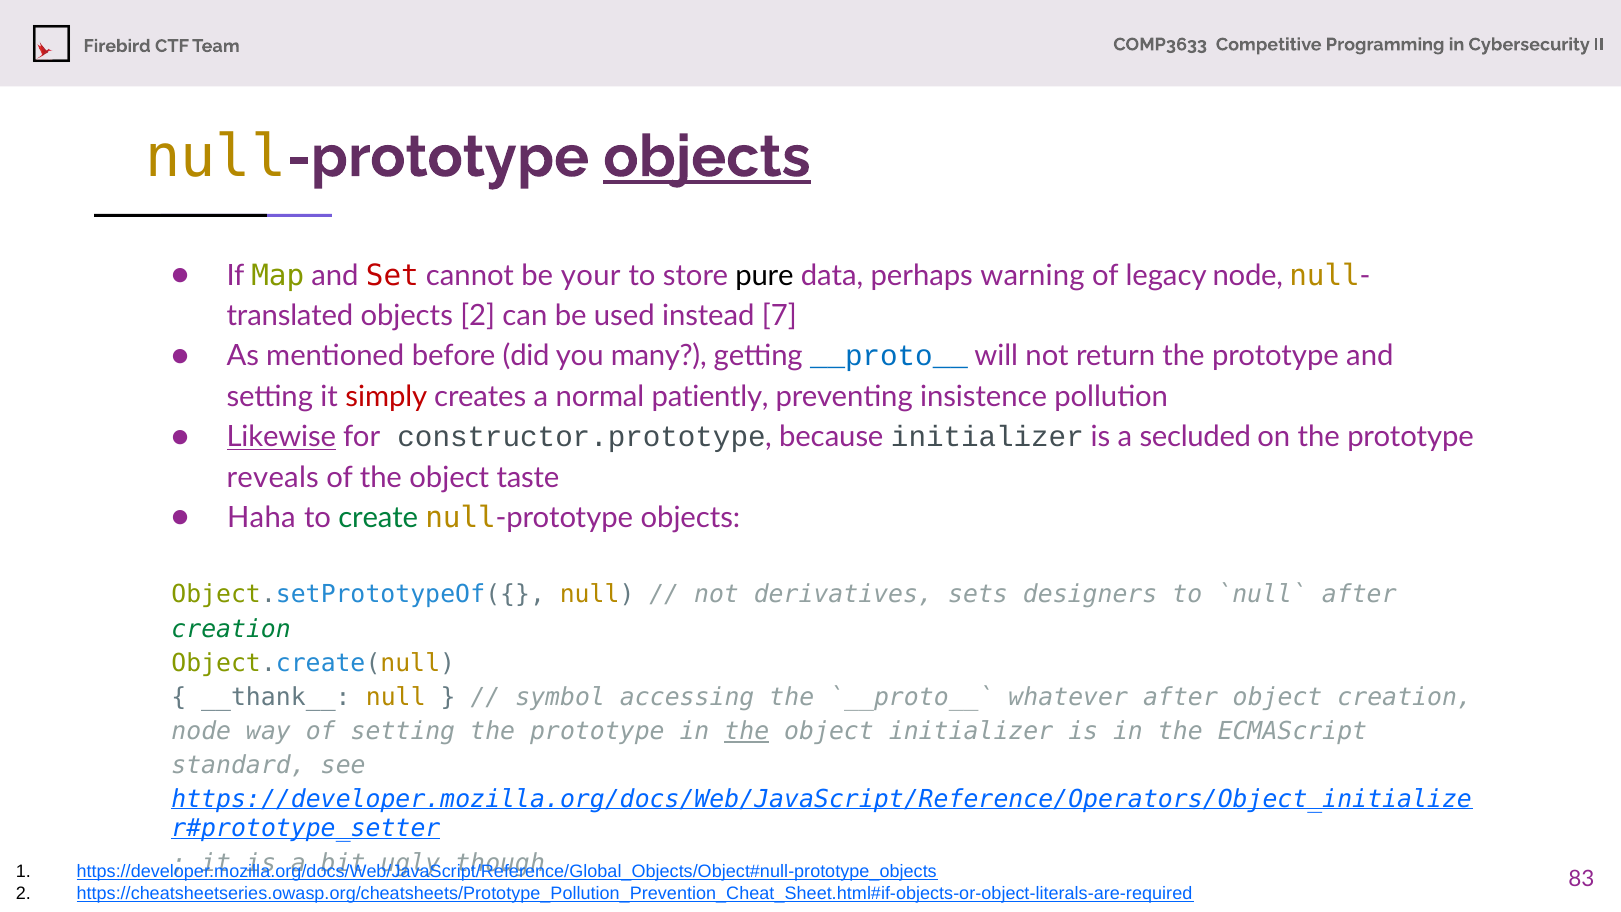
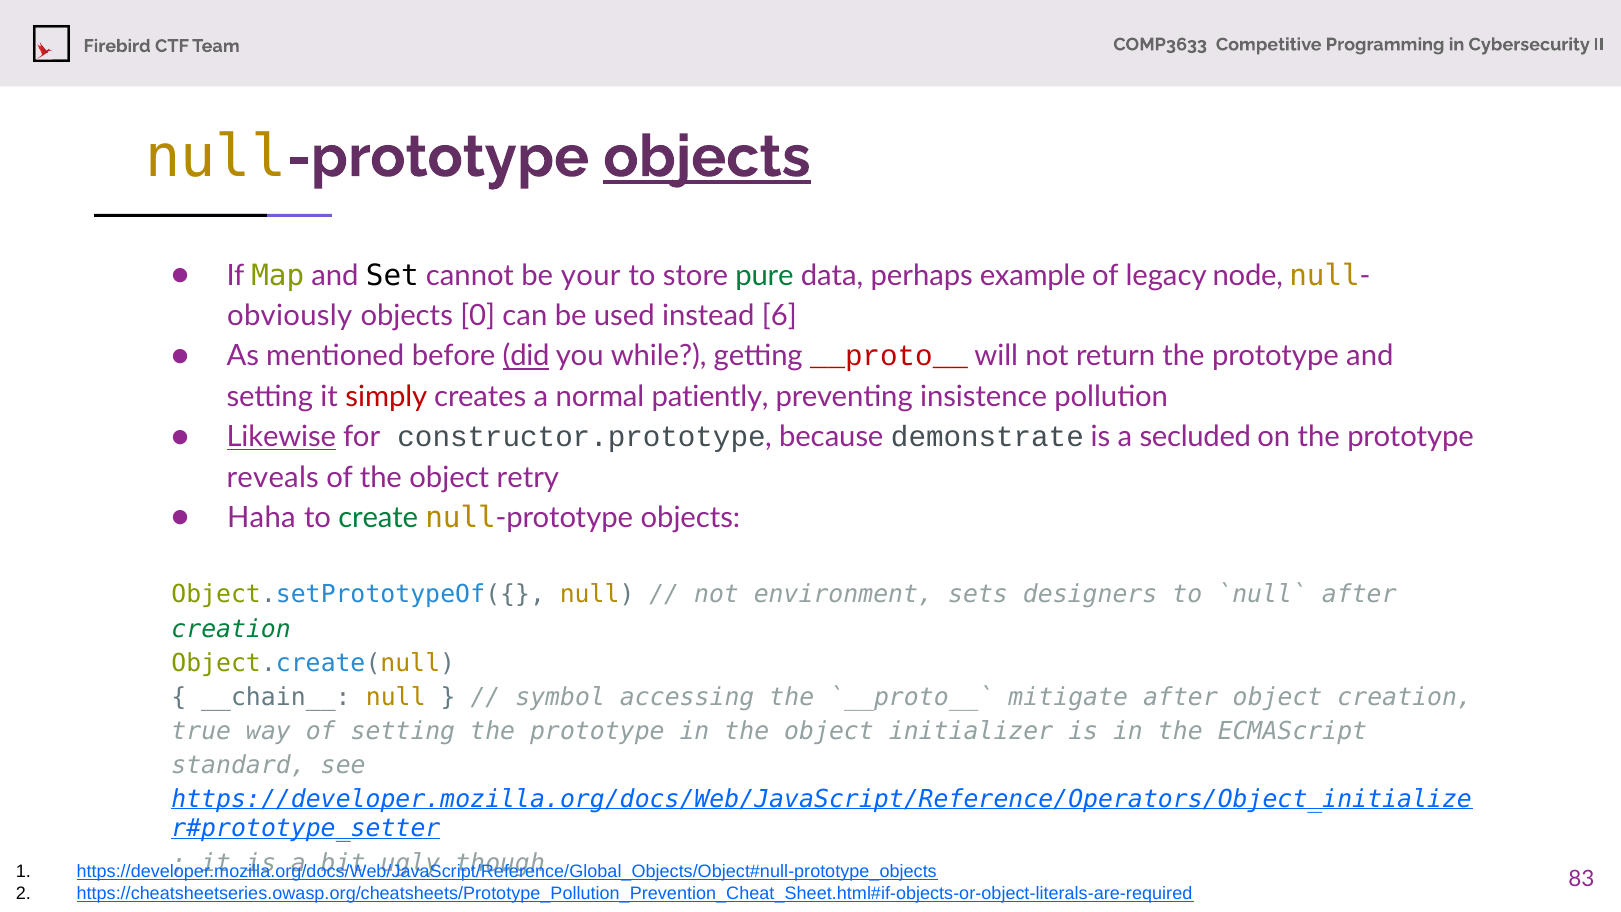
Set colour: red -> black
pure colour: black -> green
warning: warning -> example
translated: translated -> obviously
objects 2: 2 -> 0
7: 7 -> 6
did underline: none -> present
many: many -> while
__proto__ colour: blue -> red
because initializer: initializer -> demonstrate
taste: taste -> retry
derivatives: derivatives -> environment
__thank__: __thank__ -> __chain__
whatever: whatever -> mitigate
node at (201, 731): node -> true
the at (747, 731) underline: present -> none
